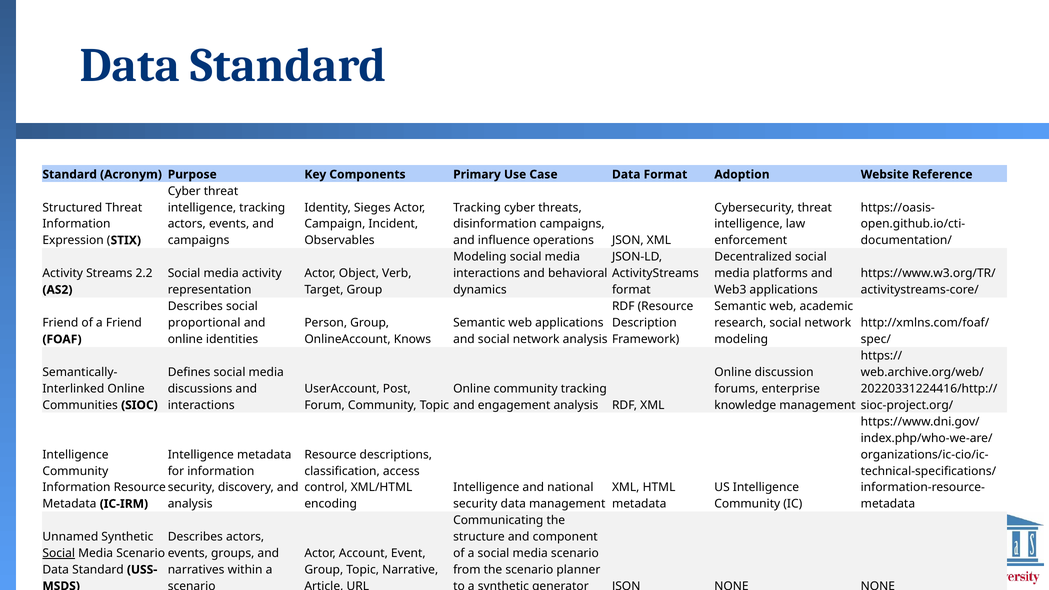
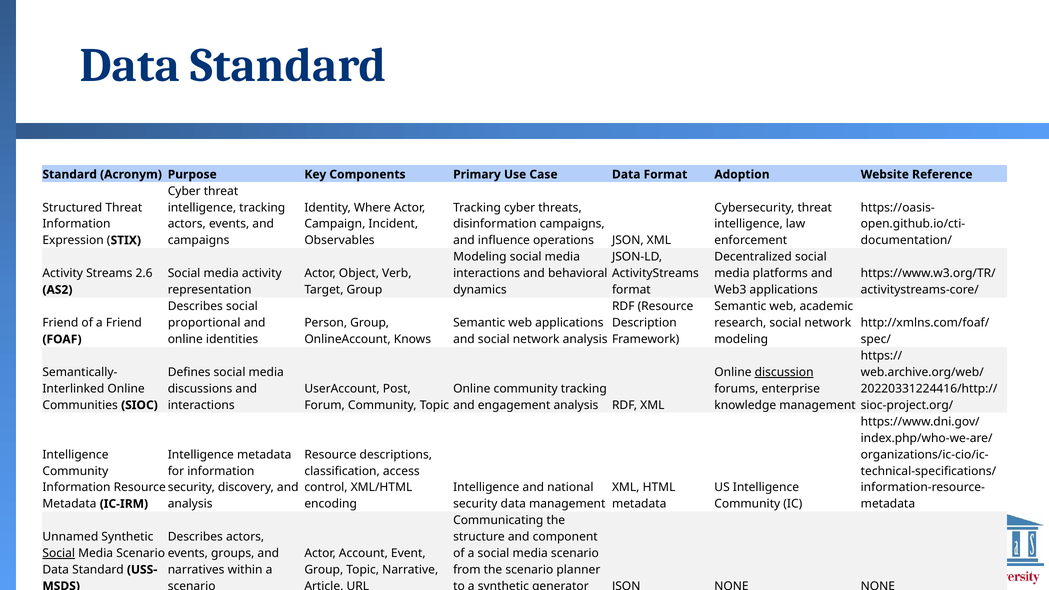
Sieges: Sieges -> Where
2.2: 2.2 -> 2.6
discussion underline: none -> present
